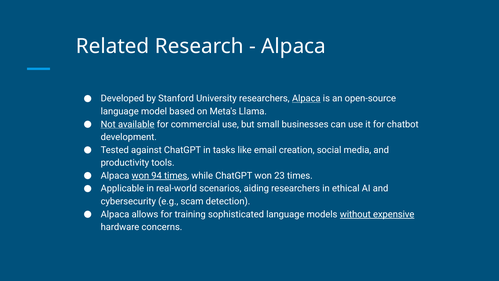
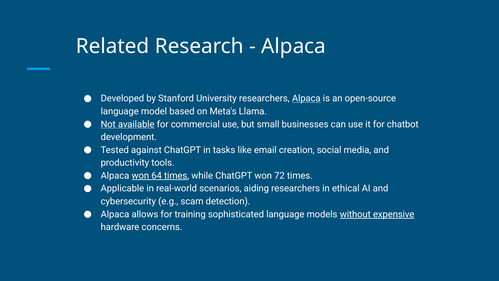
94: 94 -> 64
23: 23 -> 72
